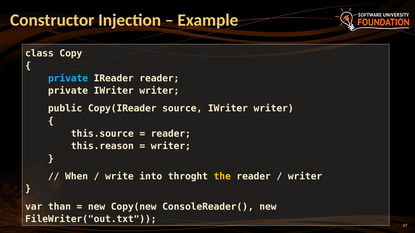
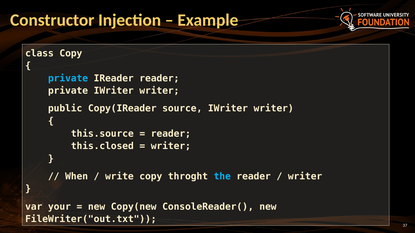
this.reason: this.reason -> this.closed
write into: into -> copy
the colour: yellow -> light blue
than: than -> your
